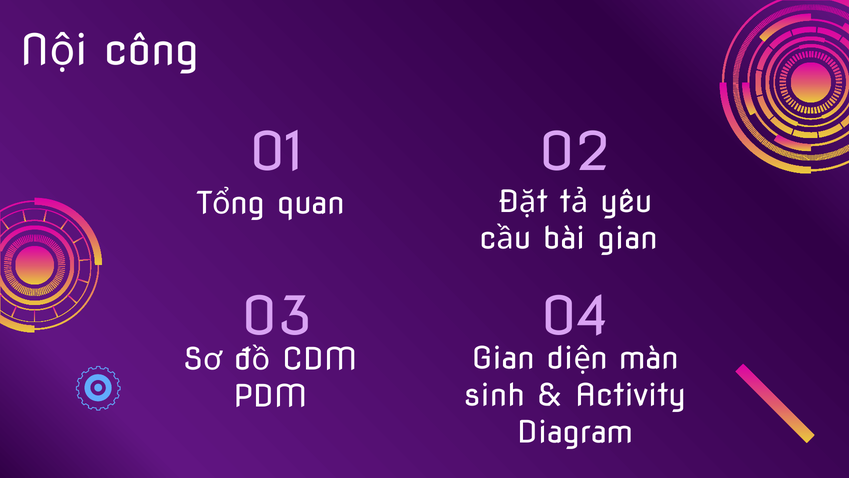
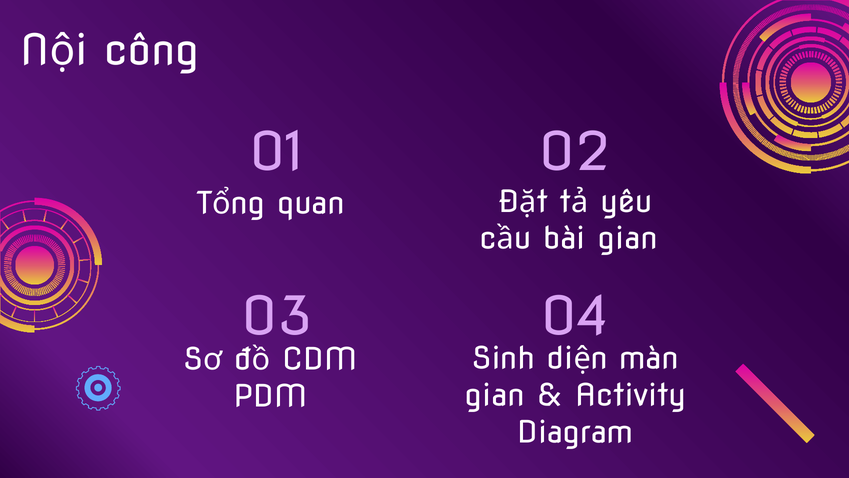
Gian at (503, 358): Gian -> Sinh
sinh at (495, 395): sinh -> gian
